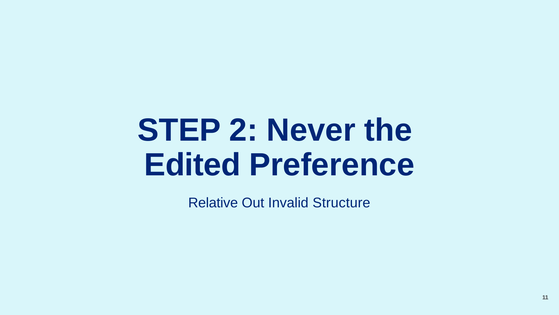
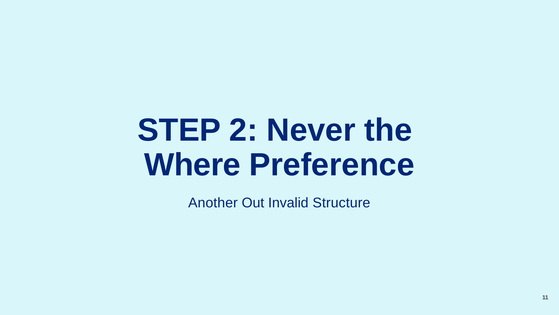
Edited: Edited -> Where
Relative: Relative -> Another
